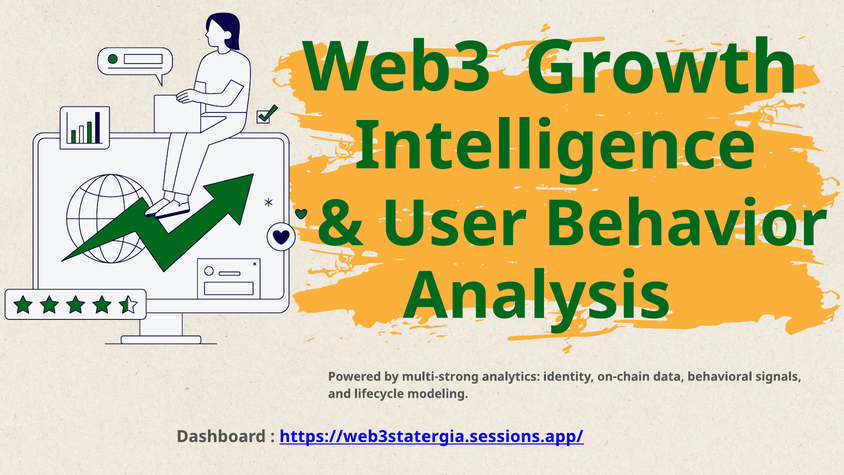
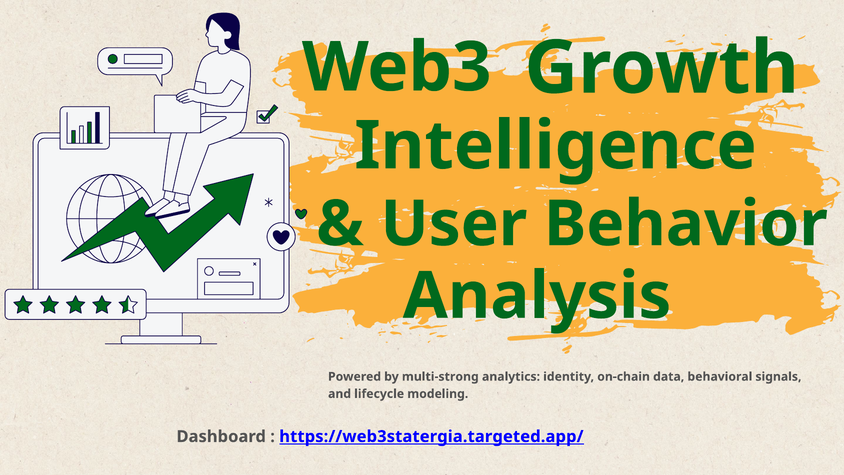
https://web3statergia.sessions.app/: https://web3statergia.sessions.app/ -> https://web3statergia.targeted.app/
